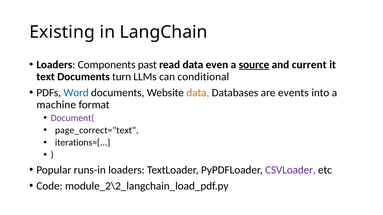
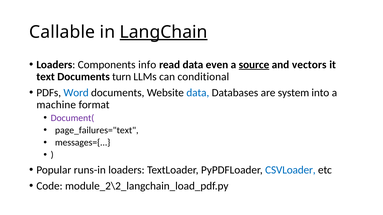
Existing: Existing -> Callable
LangChain underline: none -> present
past: past -> info
current: current -> vectors
data at (198, 93) colour: orange -> blue
events: events -> system
page_correct="text: page_correct="text -> page_failures="text
iterations={: iterations={ -> messages={
CSVLoader colour: purple -> blue
